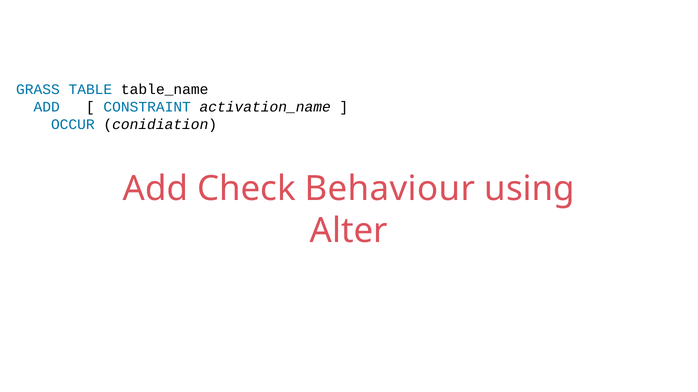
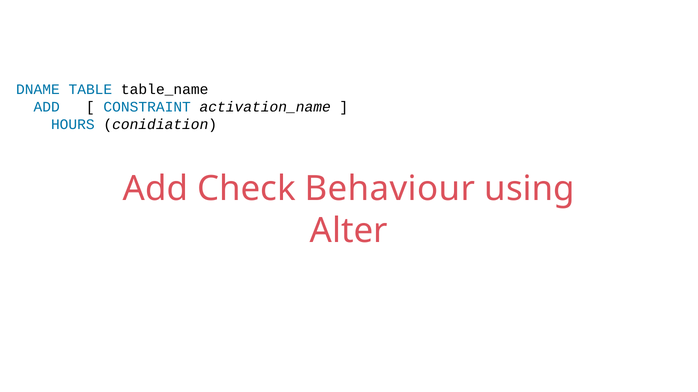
GRASS: GRASS -> DNAME
OCCUR: OCCUR -> HOURS
